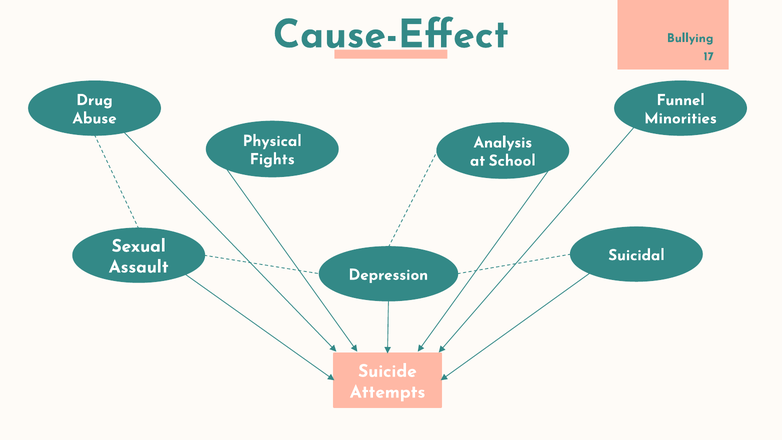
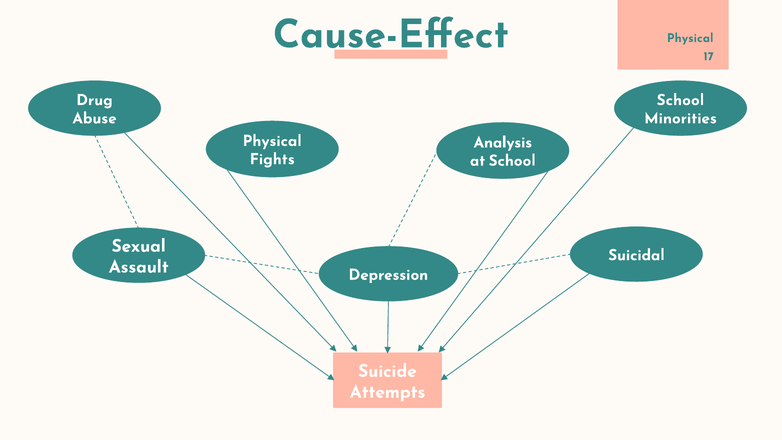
Bullying at (690, 38): Bullying -> Physical
Funnel at (681, 100): Funnel -> School
